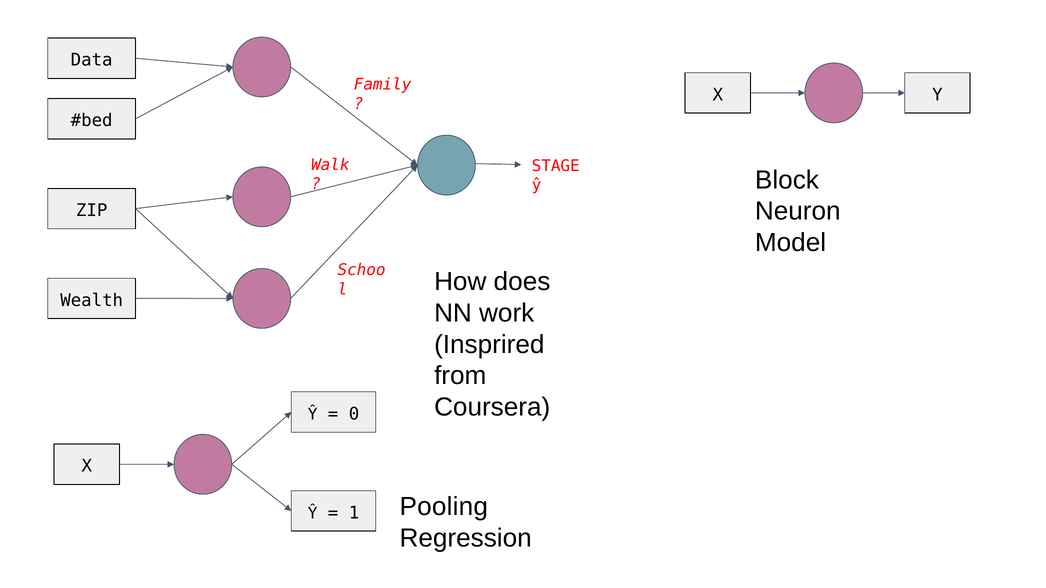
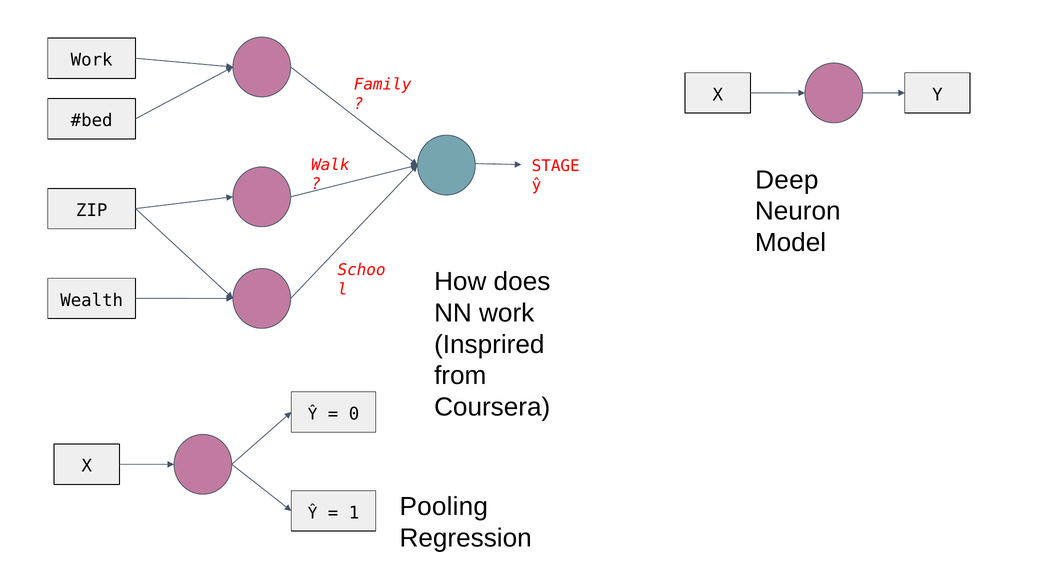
Data at (92, 60): Data -> Work
Block: Block -> Deep
